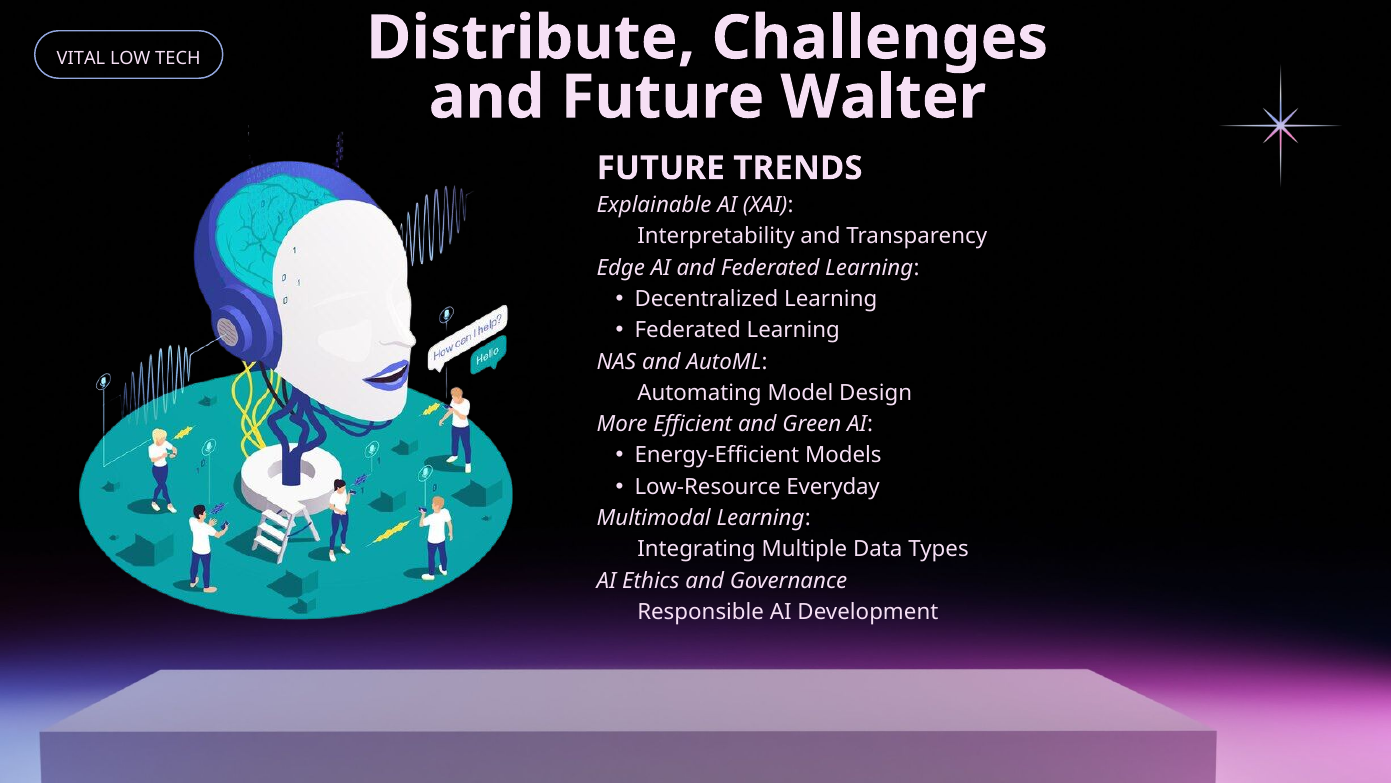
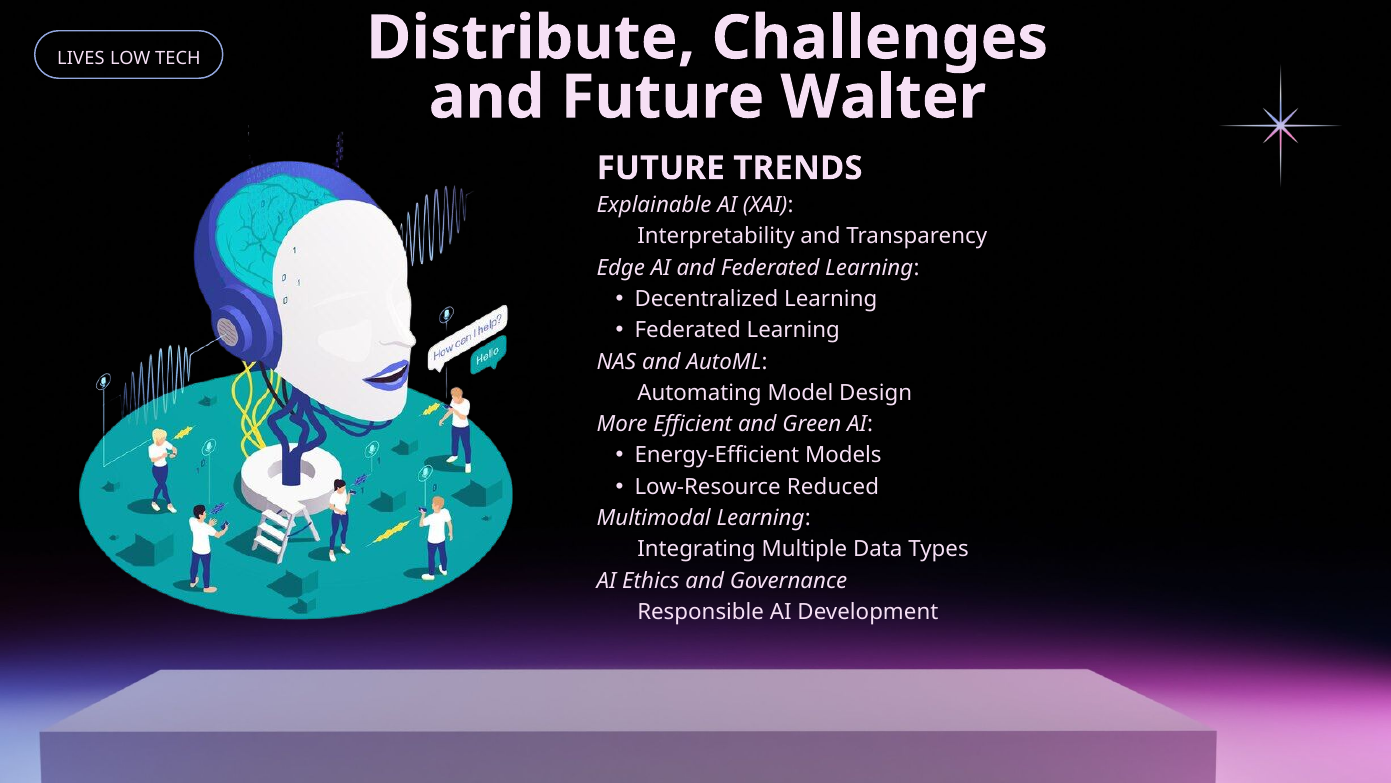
VITAL: VITAL -> LIVES
Everyday: Everyday -> Reduced
